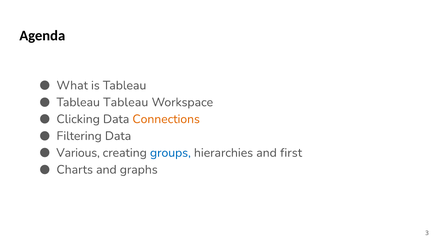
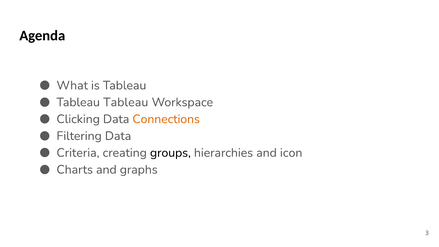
Various: Various -> Criteria
groups colour: blue -> black
first: first -> icon
